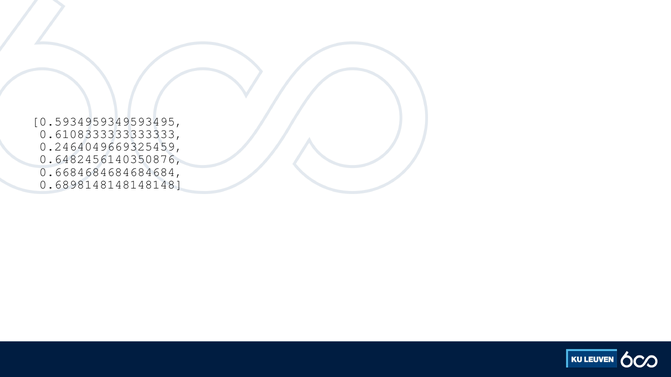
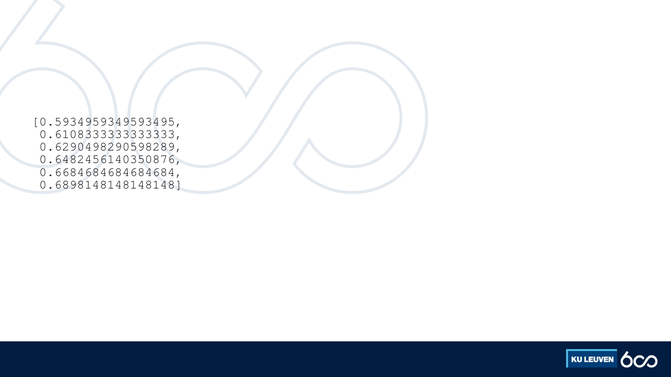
0.2464049669325459: 0.2464049669325459 -> 0.6290498290598289
